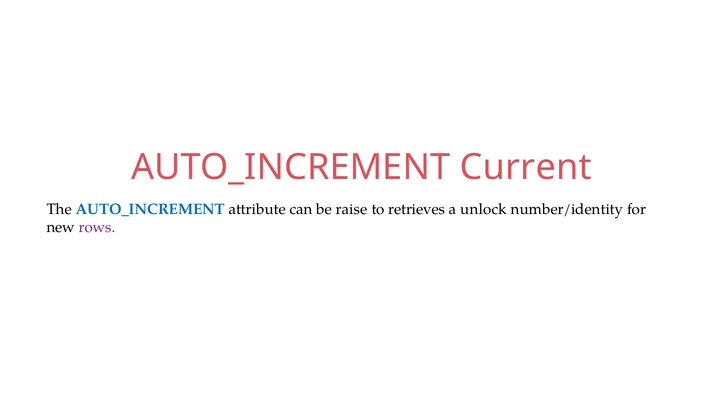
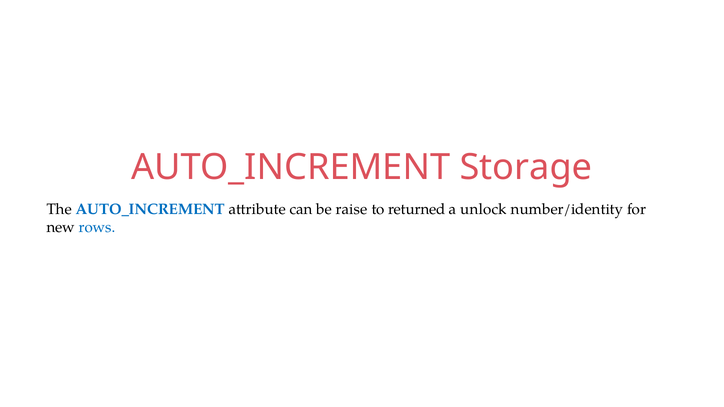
Current: Current -> Storage
retrieves: retrieves -> returned
rows colour: purple -> blue
